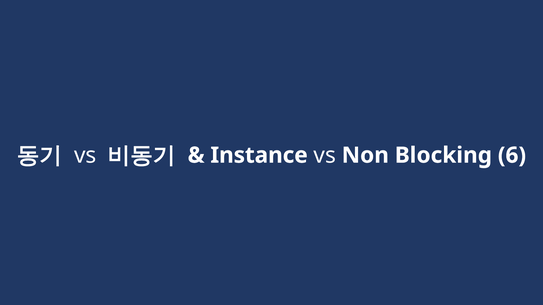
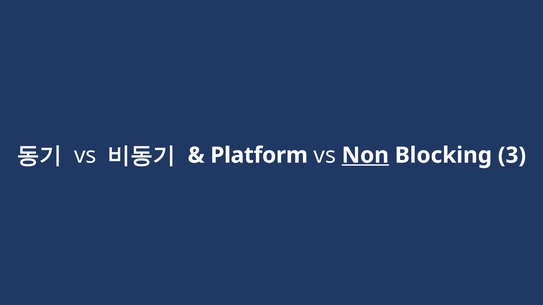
Instance: Instance -> Platform
Non underline: none -> present
6: 6 -> 3
